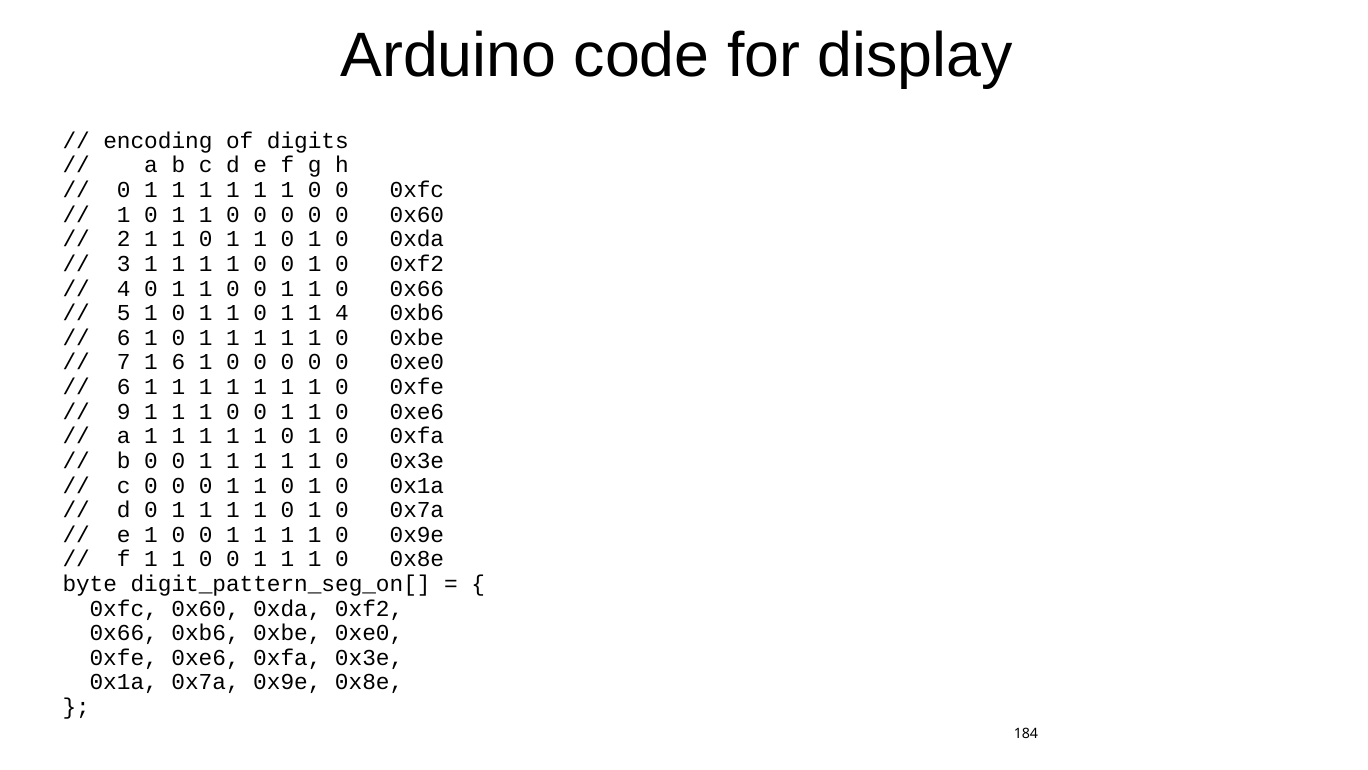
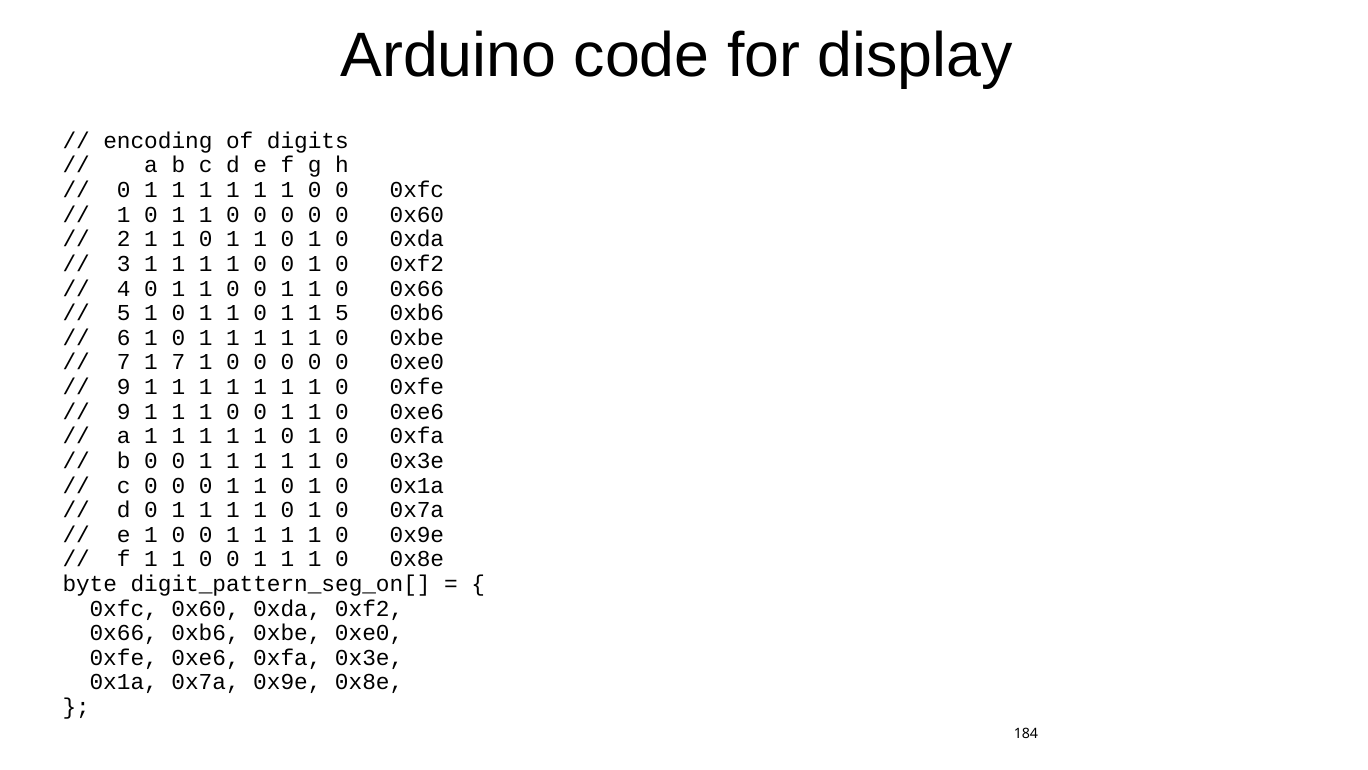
1 4: 4 -> 5
1 6: 6 -> 7
6 at (124, 387): 6 -> 9
